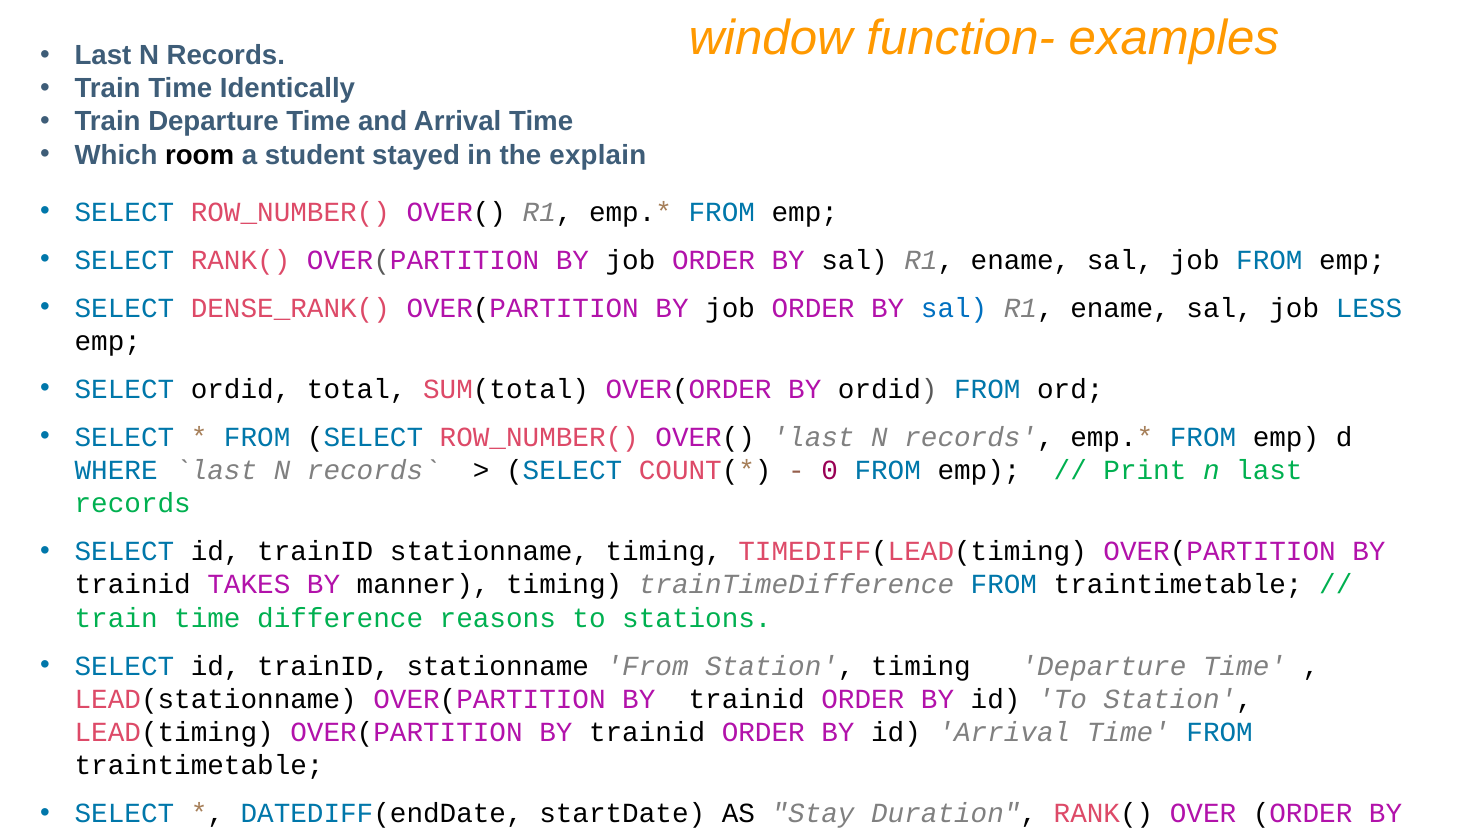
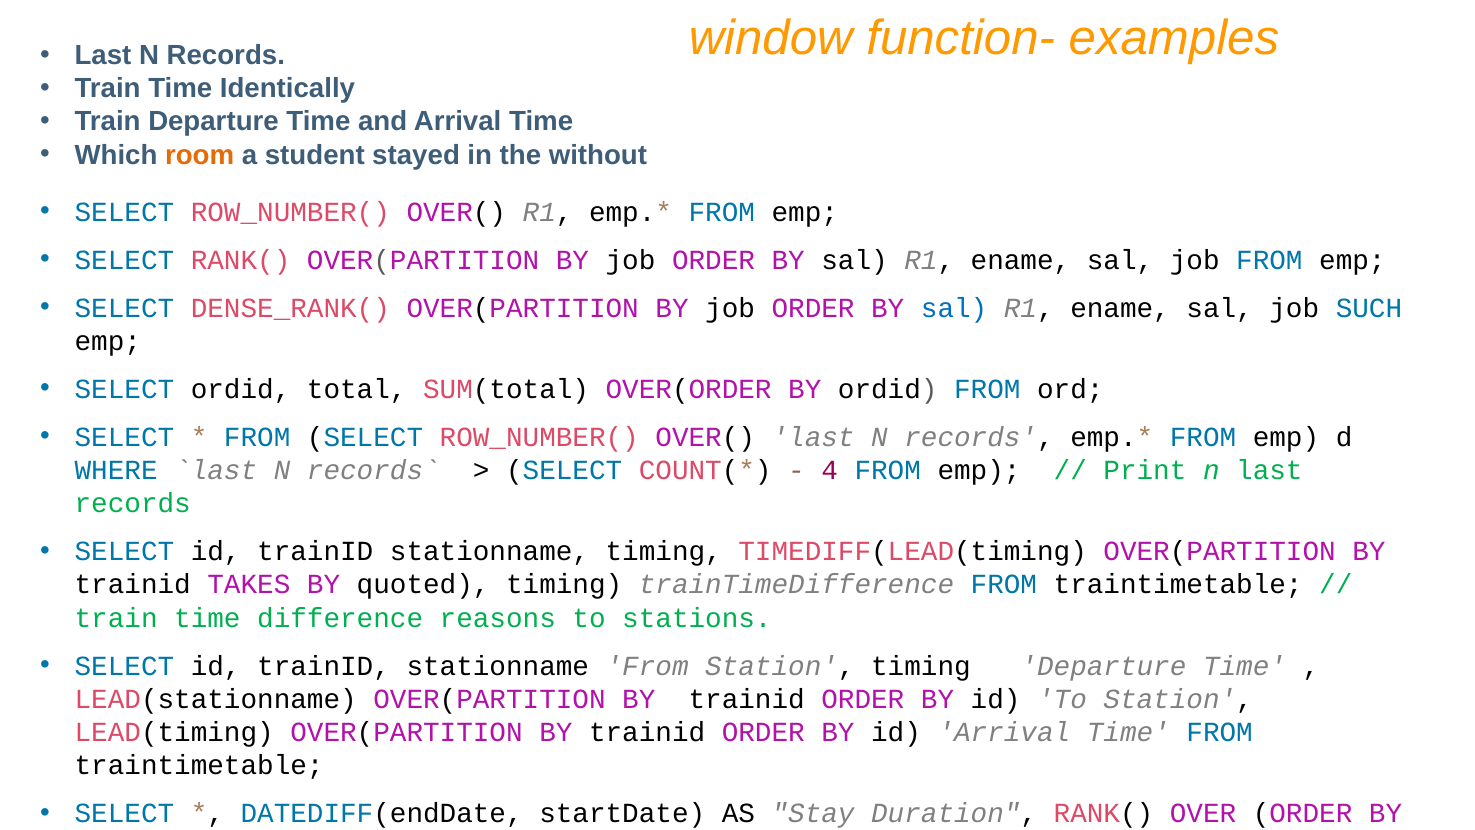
room at (200, 155) colour: black -> orange
explain: explain -> without
LESS: LESS -> SUCH
0: 0 -> 4
manner: manner -> quoted
